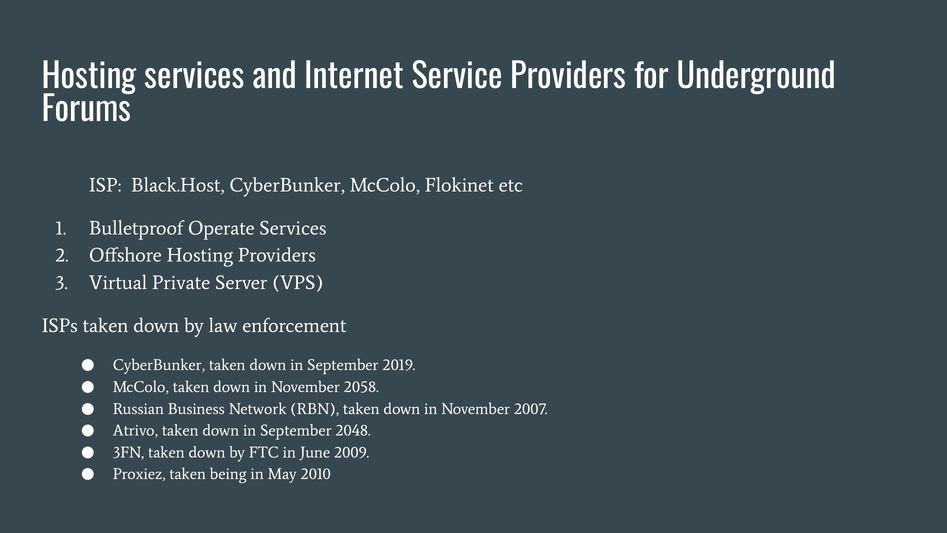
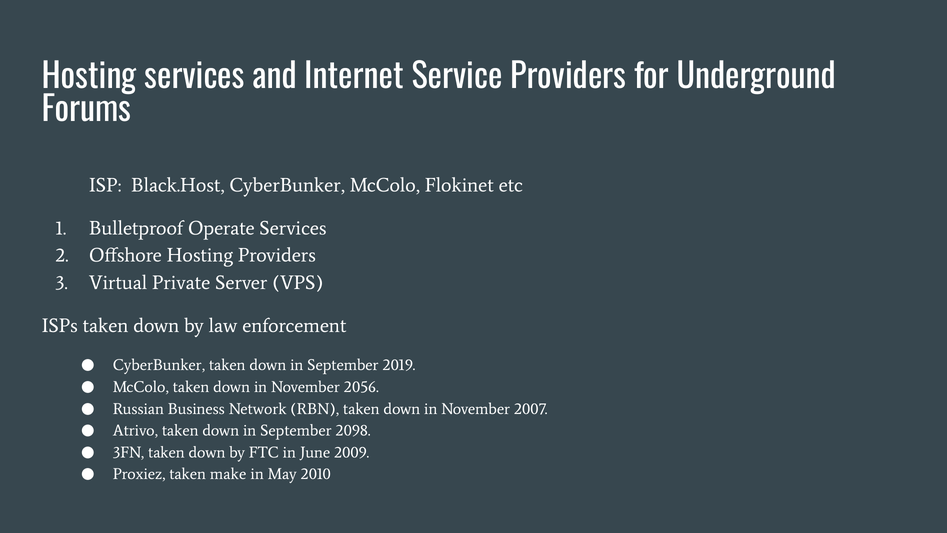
2058: 2058 -> 2056
2048: 2048 -> 2098
being: being -> make
